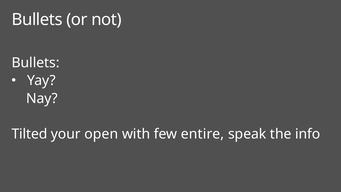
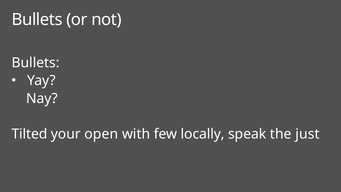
entire: entire -> locally
info: info -> just
